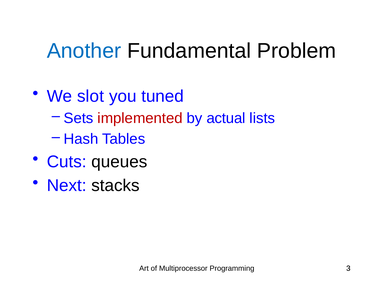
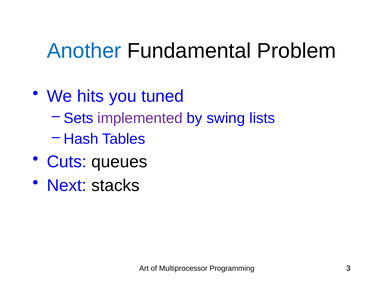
slot: slot -> hits
implemented colour: red -> purple
actual: actual -> swing
